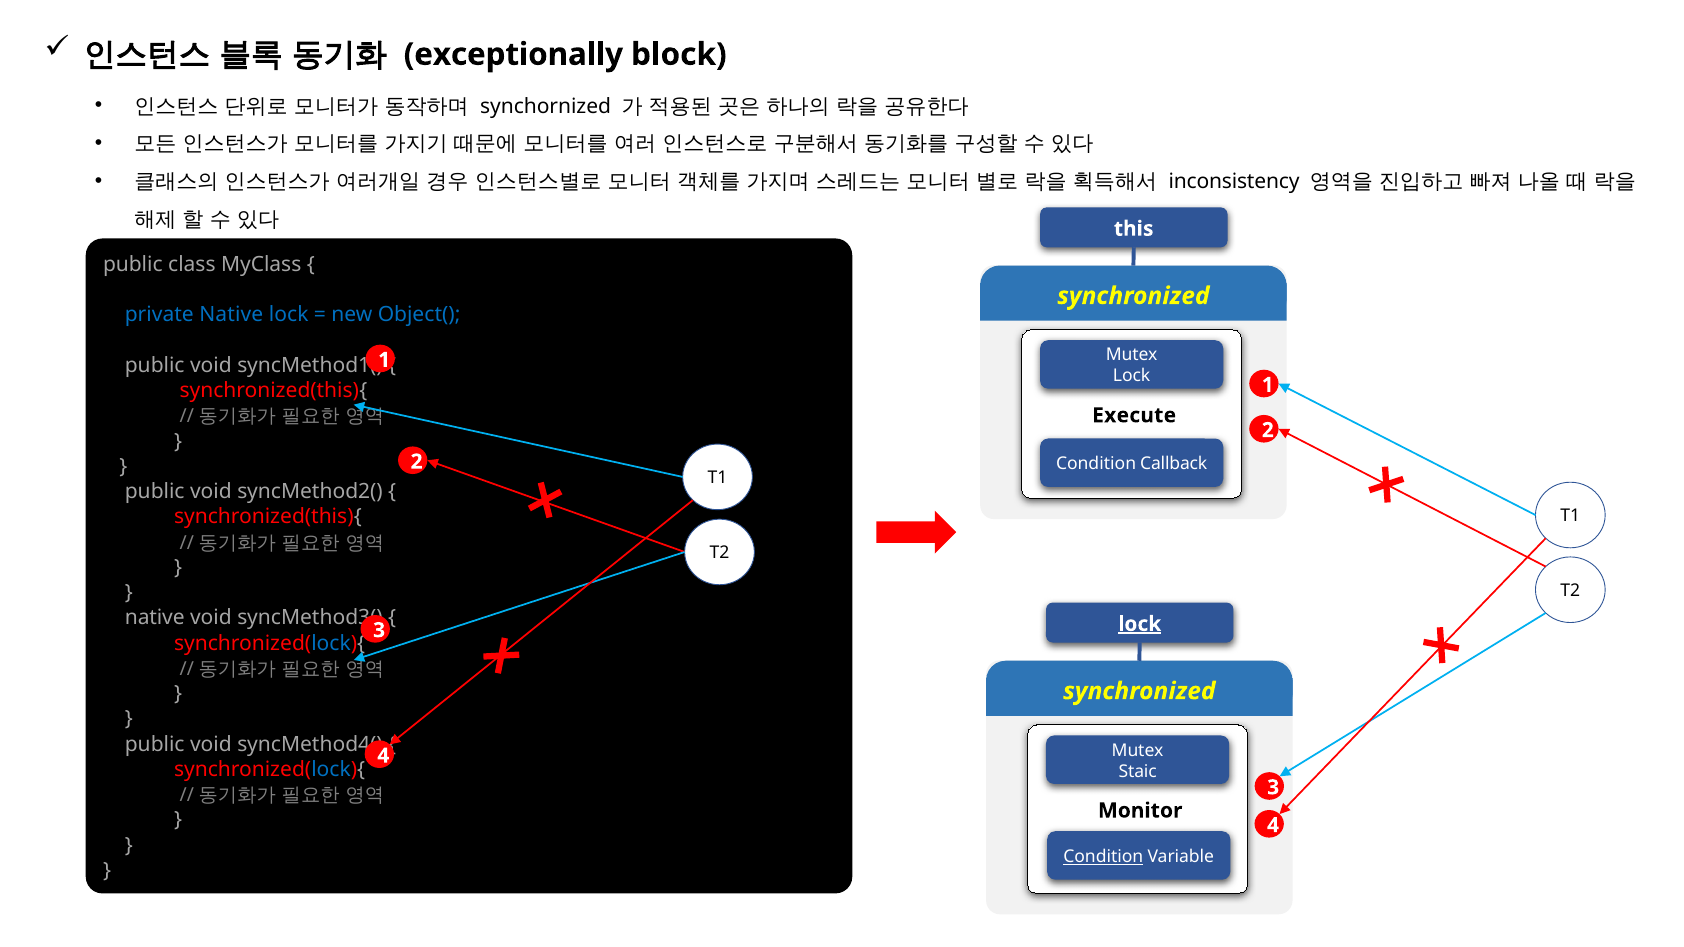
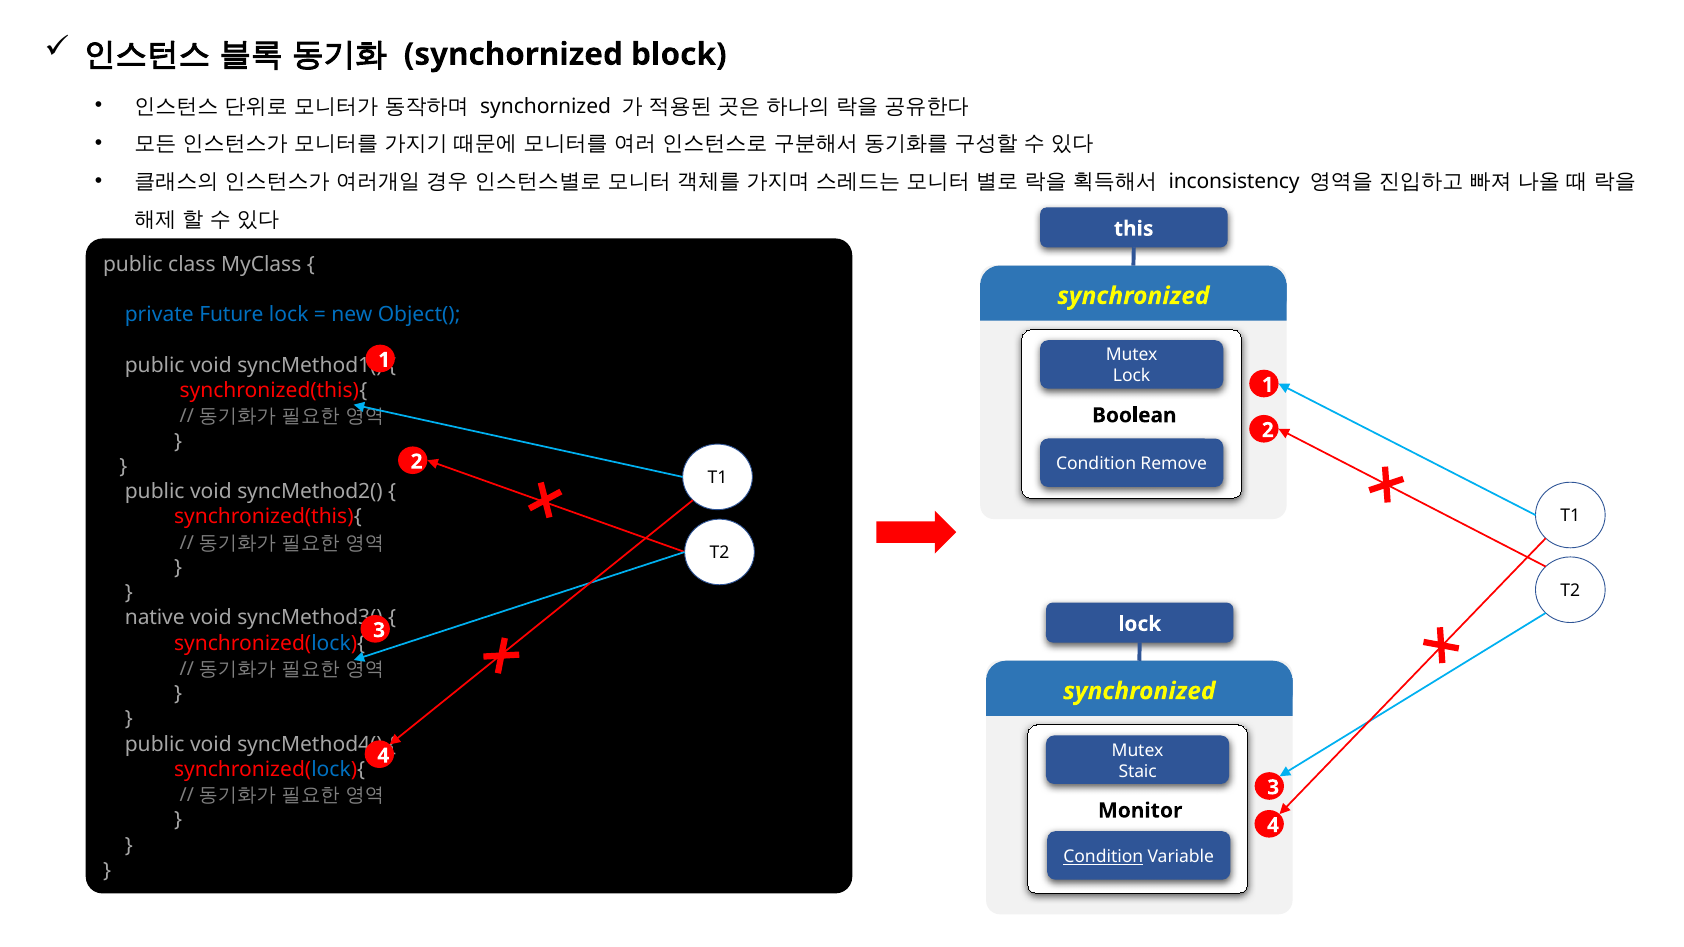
exceptionally at (513, 54): exceptionally -> synchornized
private Native: Native -> Future
Execute: Execute -> Boolean
Callback: Callback -> Remove
lock at (1140, 624) underline: present -> none
